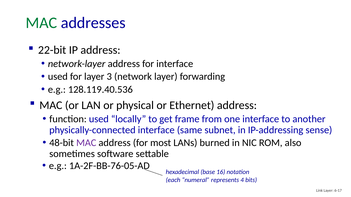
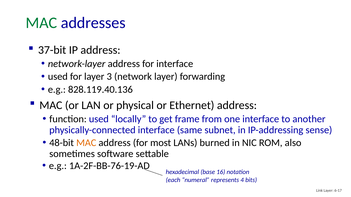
22-bit: 22-bit -> 37-bit
128.119.40.536: 128.119.40.536 -> 828.119.40.136
MAC at (86, 143) colour: purple -> orange
1A-2F-BB-76-05-AD: 1A-2F-BB-76-05-AD -> 1A-2F-BB-76-19-AD
